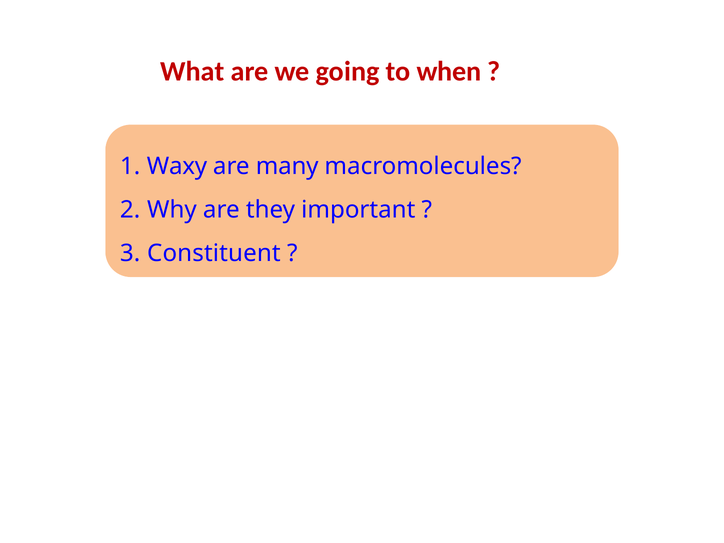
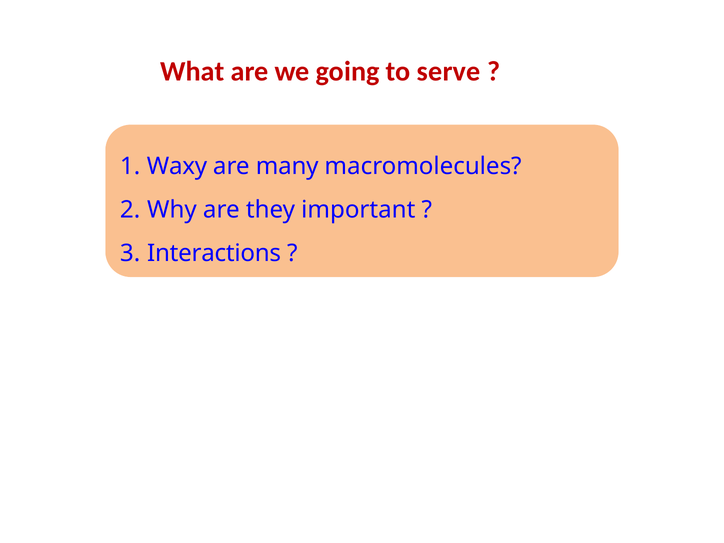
when: when -> serve
Constituent: Constituent -> Interactions
